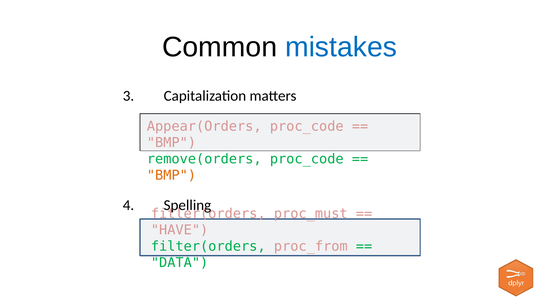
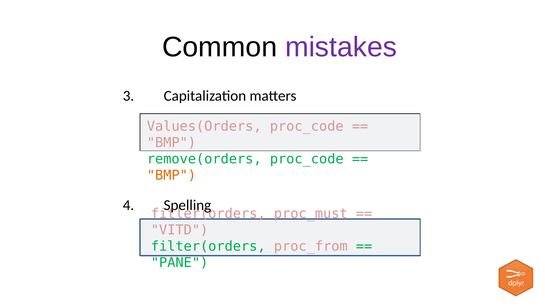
mistakes colour: blue -> purple
Appear(Orders: Appear(Orders -> Values(Orders
HAVE: HAVE -> VITD
DATA: DATA -> PANE
